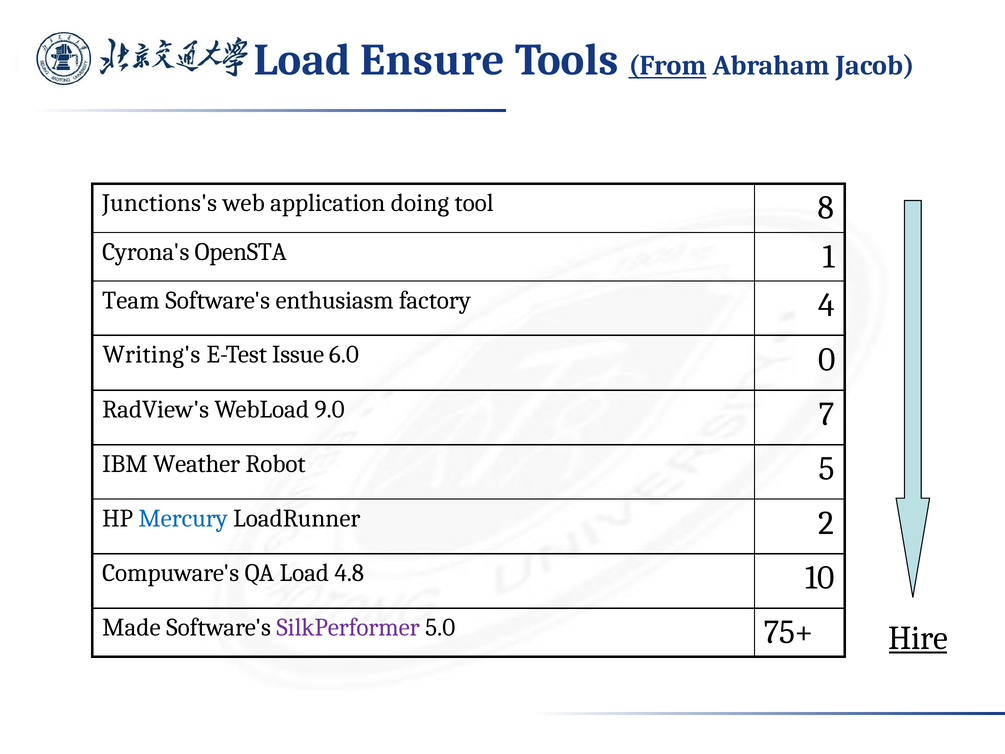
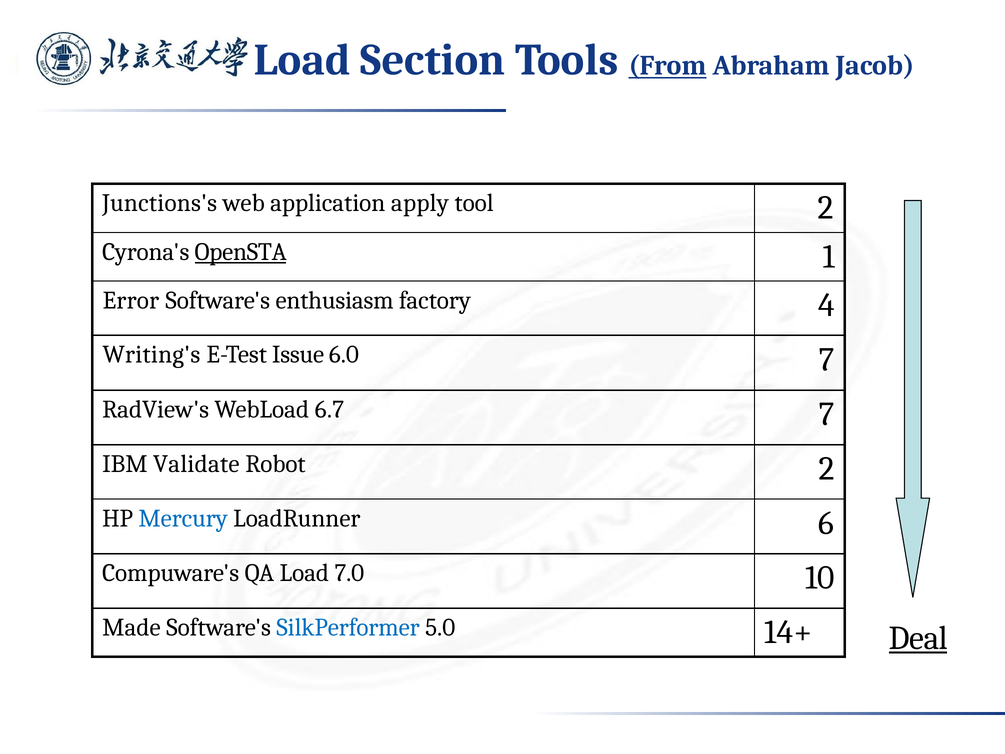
Ensure: Ensure -> Section
doing: doing -> apply
tool 8: 8 -> 2
OpenSTA underline: none -> present
Team: Team -> Error
6.0 0: 0 -> 7
9.0: 9.0 -> 6.7
Weather: Weather -> Validate
Robot 5: 5 -> 2
2: 2 -> 6
4.8: 4.8 -> 7.0
SilkPerformer colour: purple -> blue
75+: 75+ -> 14+
Hire: Hire -> Deal
